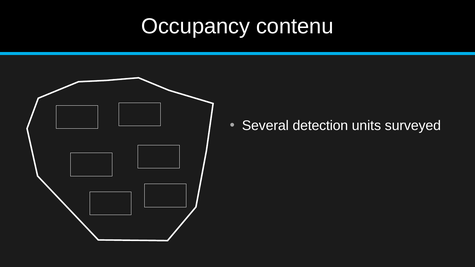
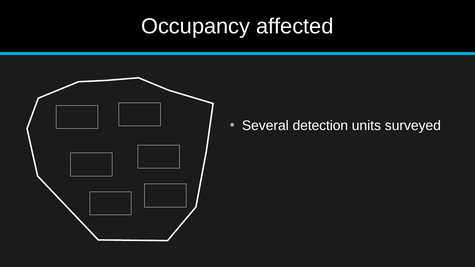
contenu: contenu -> affected
